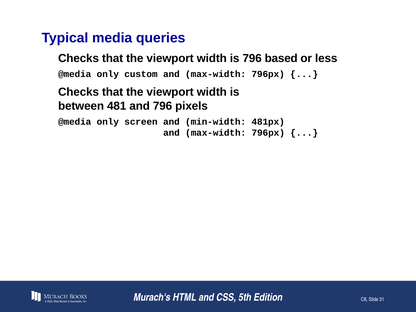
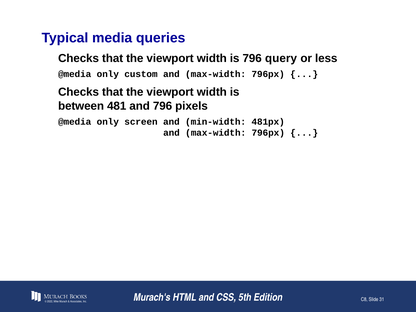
based: based -> query
